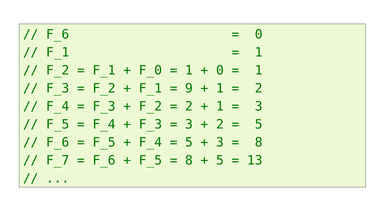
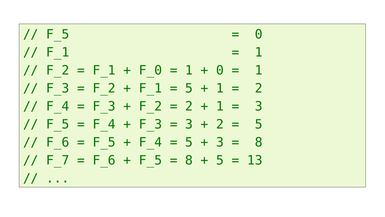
F_6 at (58, 34): F_6 -> F_5
9 at (189, 88): 9 -> 5
